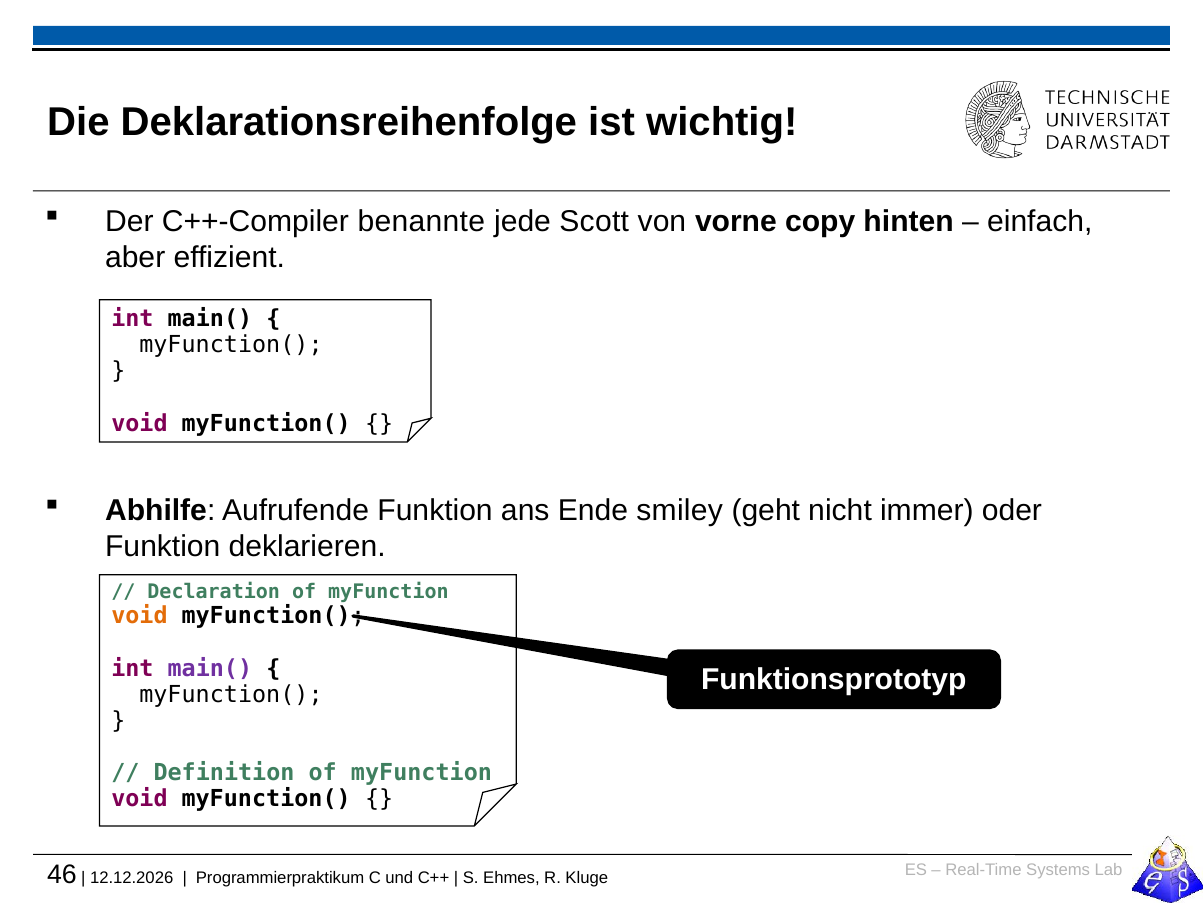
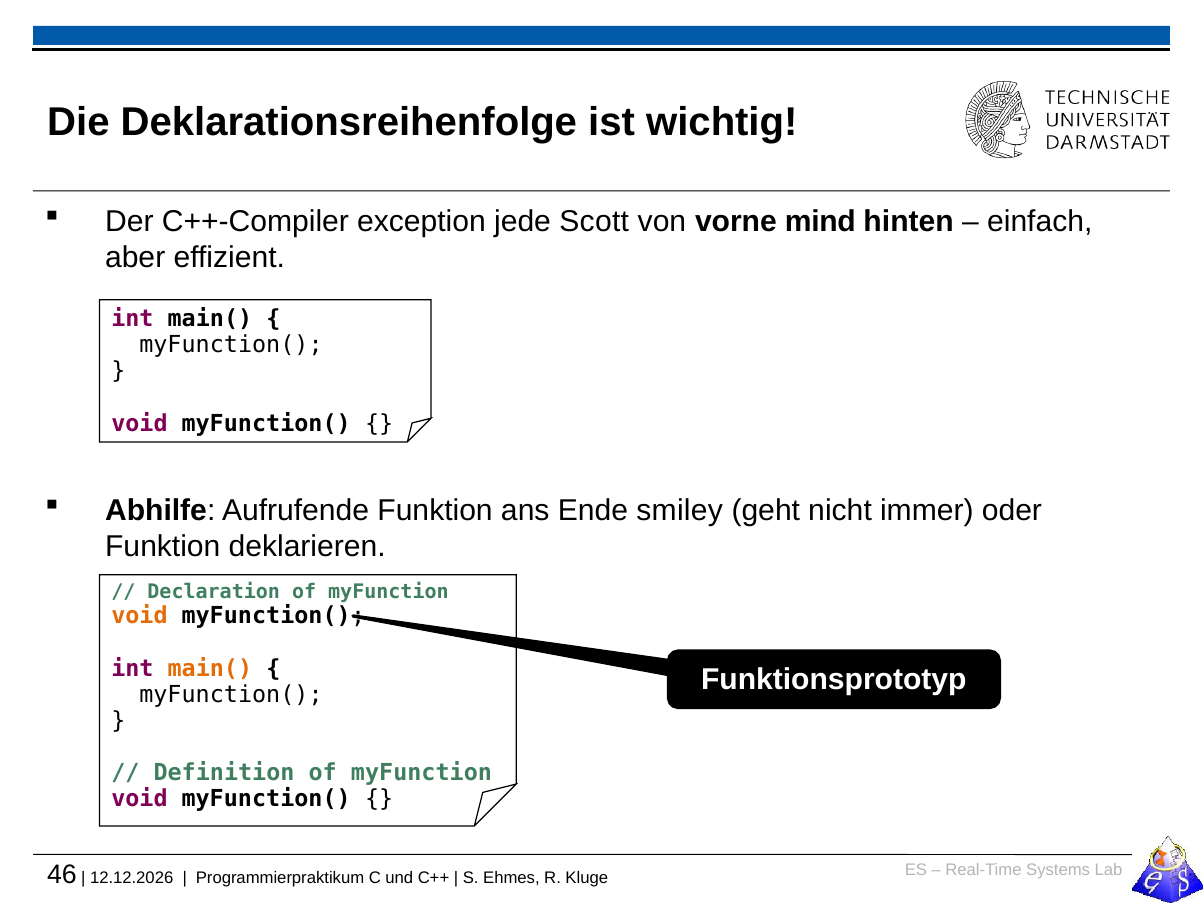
benannte: benannte -> exception
copy: copy -> mind
main( at (210, 668) colour: purple -> orange
